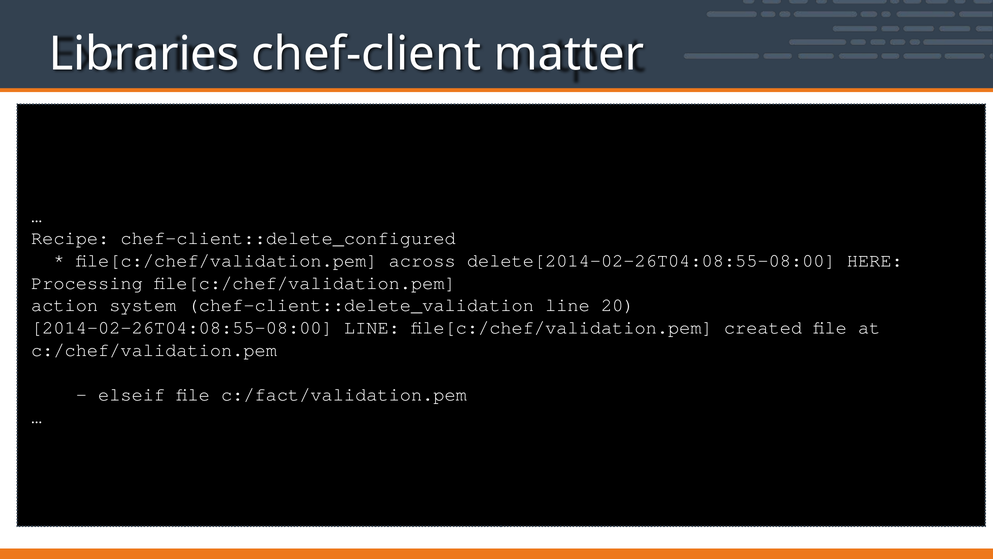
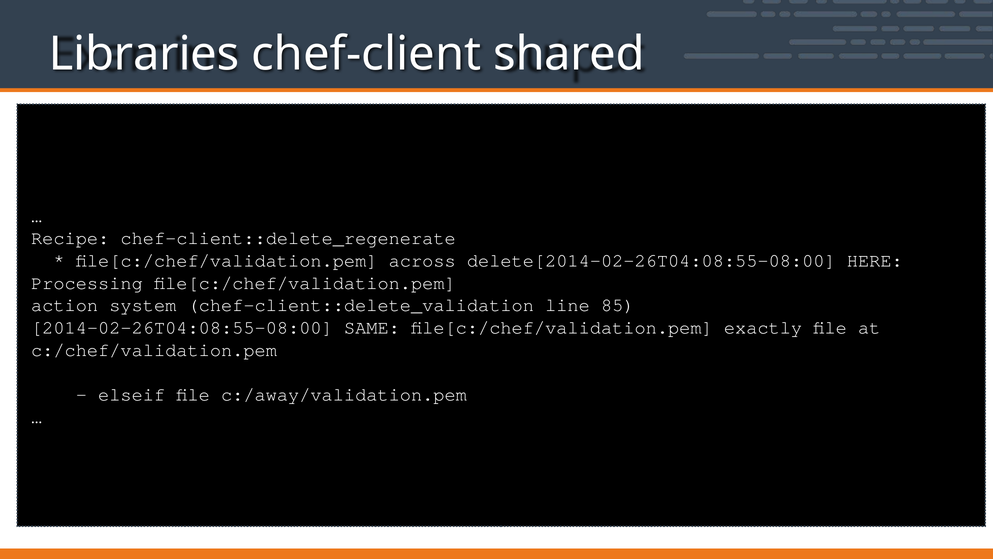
matter: matter -> shared
chef-client::delete_configured: chef-client::delete_configured -> chef-client::delete_regenerate
20: 20 -> 85
2014-02-26T04:08:55-08:00 LINE: LINE -> SAME
created: created -> exactly
c:/fact/validation.pem: c:/fact/validation.pem -> c:/away/validation.pem
